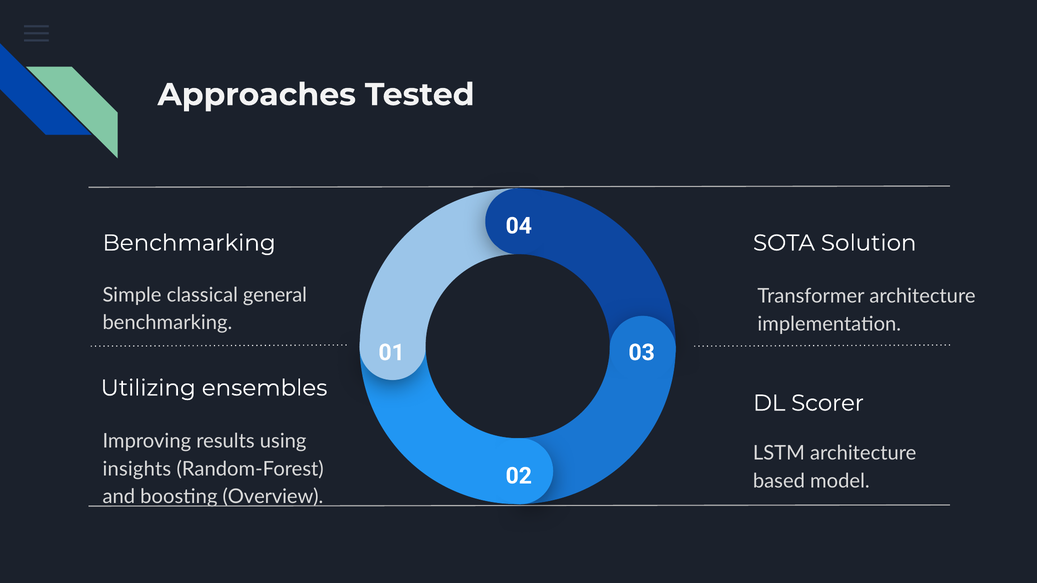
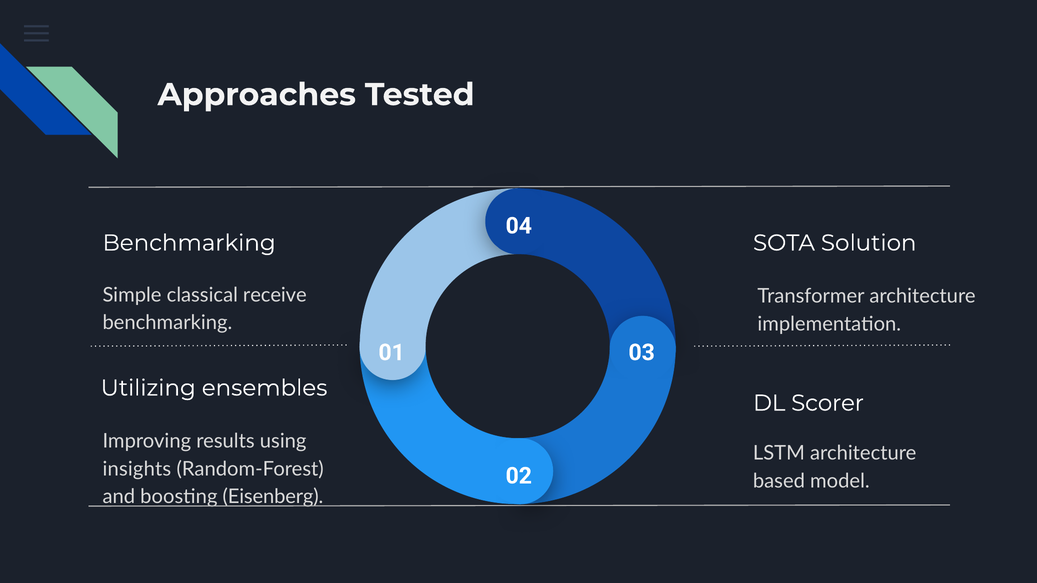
general: general -> receive
Overview: Overview -> Eisenberg
